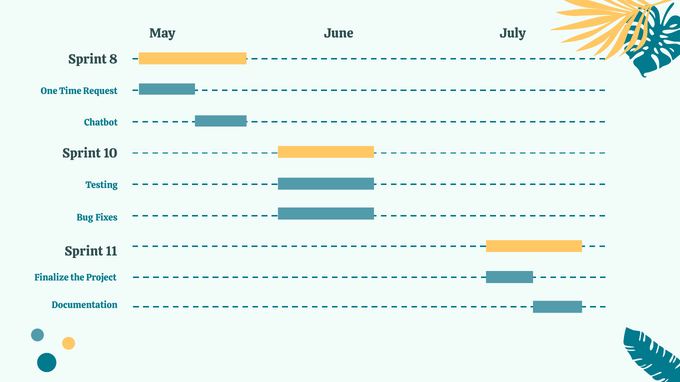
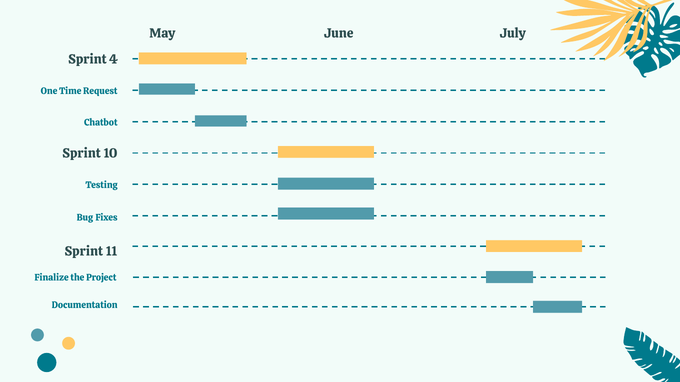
8: 8 -> 4
